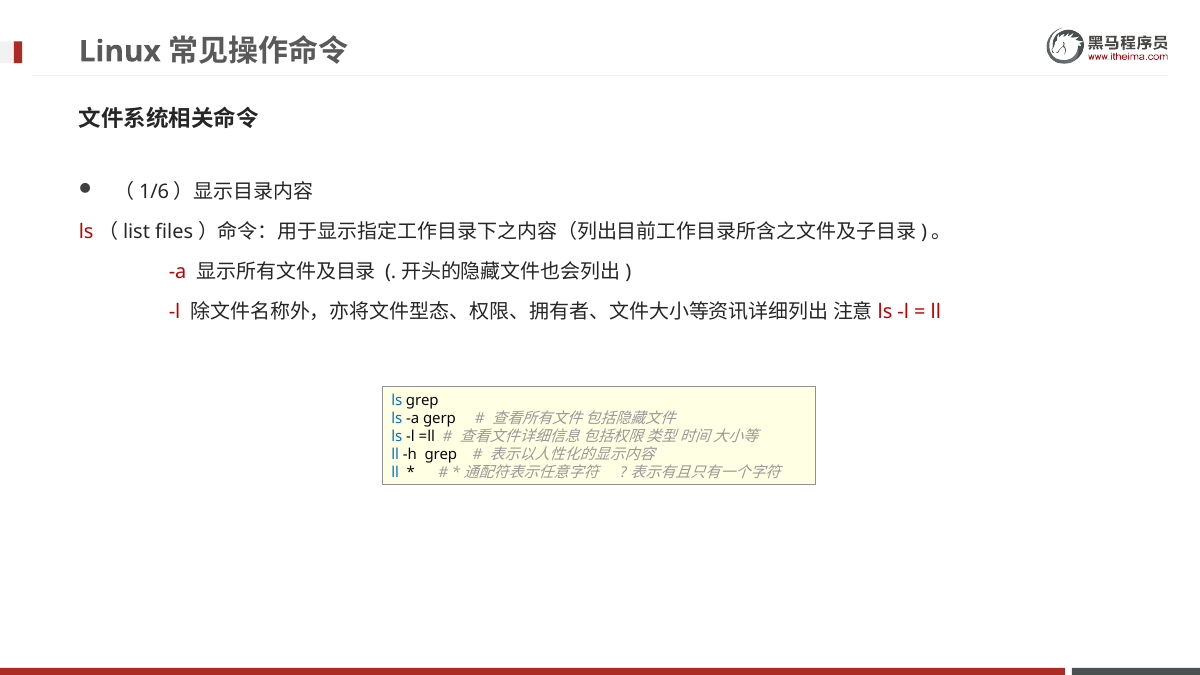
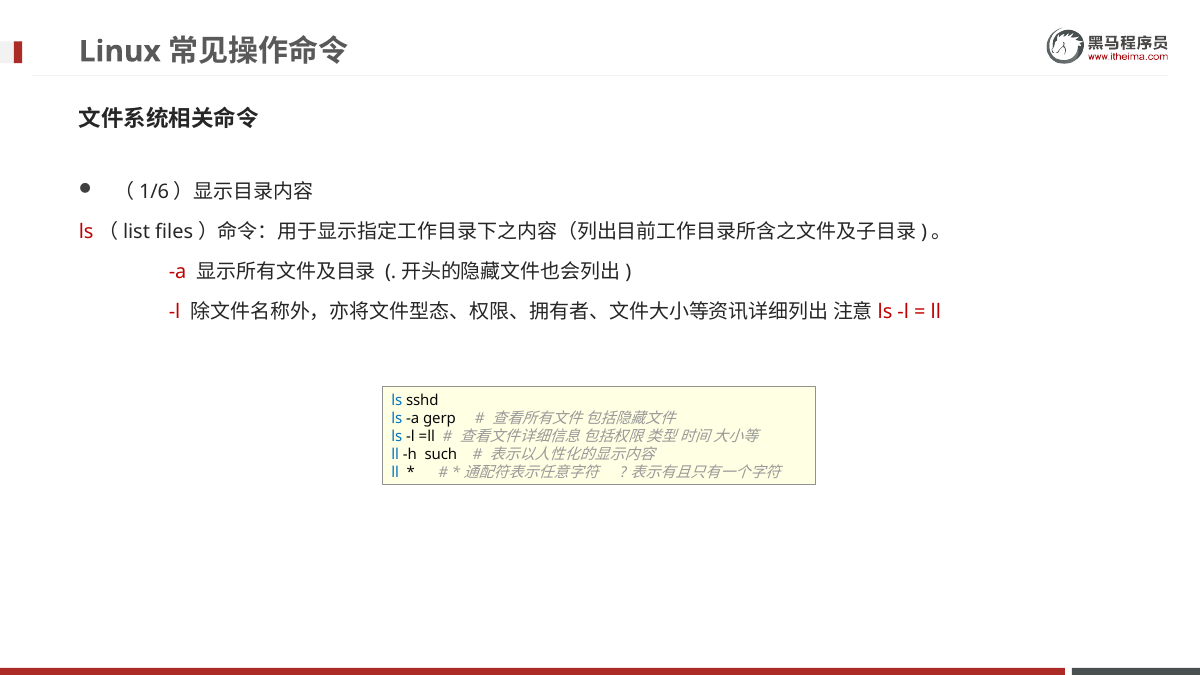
ls grep: grep -> sshd
h grep: grep -> such
